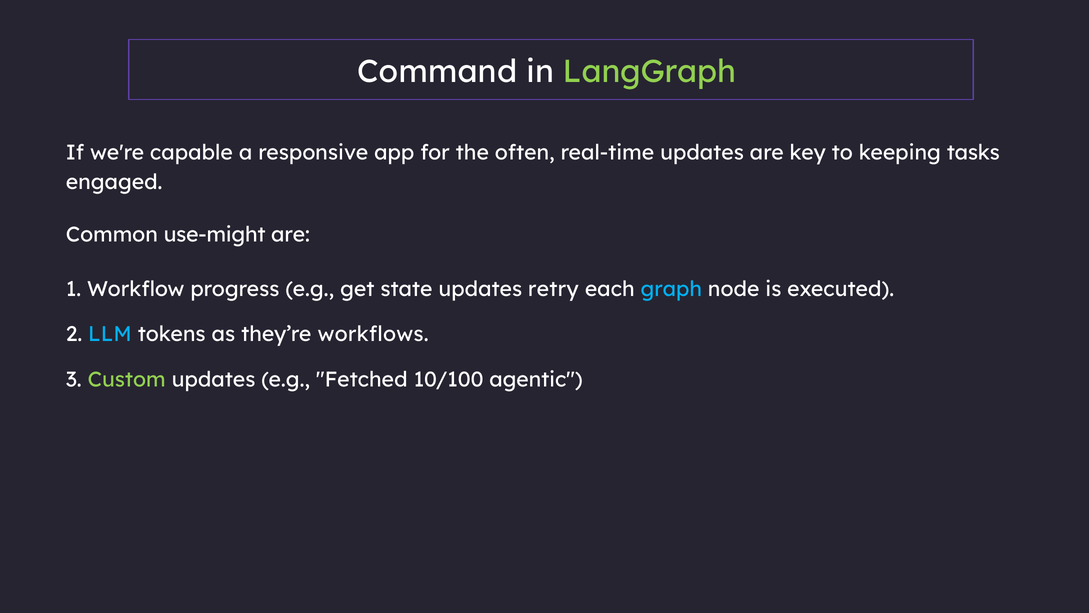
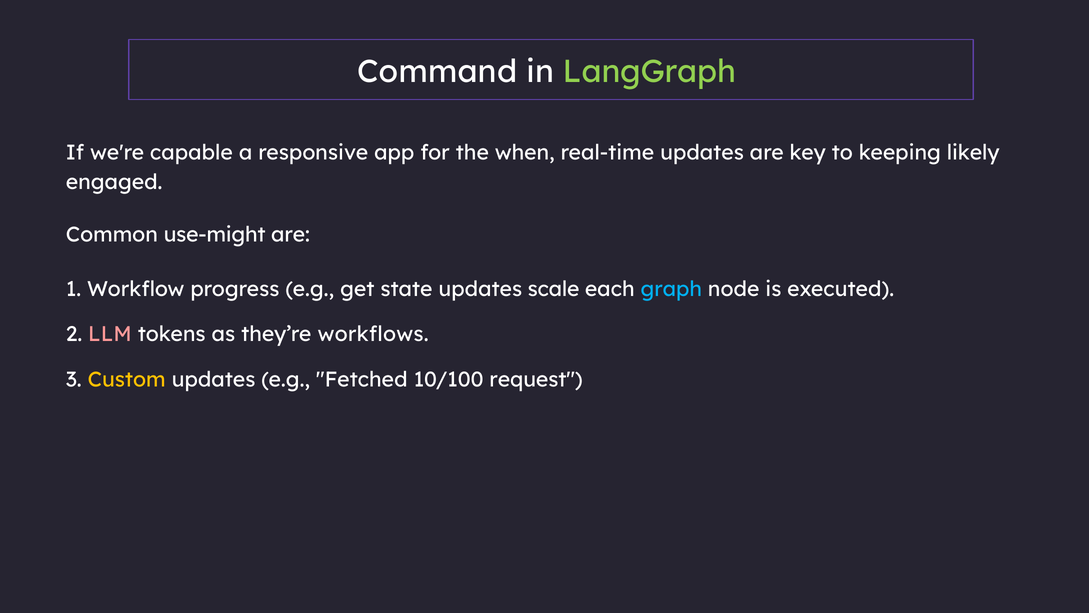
often: often -> when
tasks: tasks -> likely
retry: retry -> scale
LLM colour: light blue -> pink
Custom colour: light green -> yellow
agentic: agentic -> request
